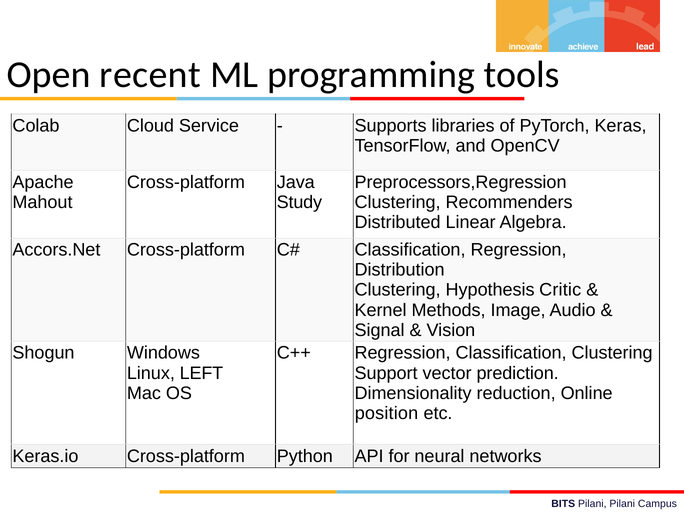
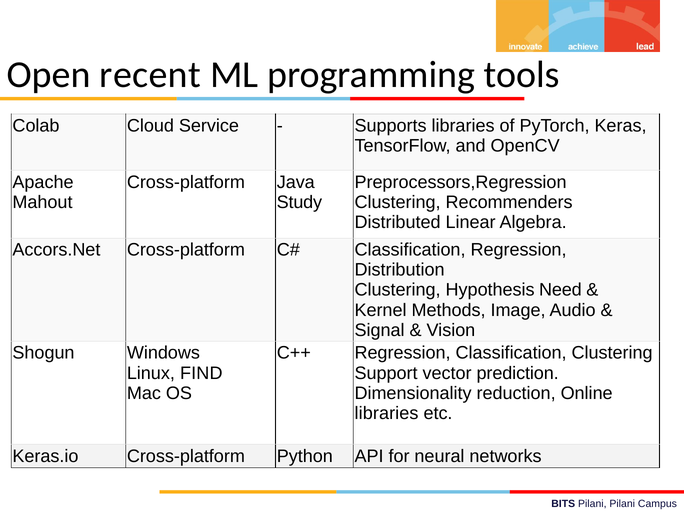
Critic: Critic -> Need
LEFT: LEFT -> FIND
position at (386, 413): position -> libraries
